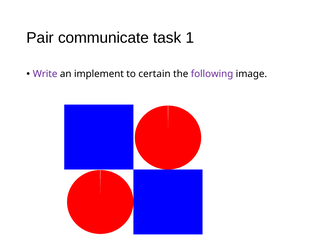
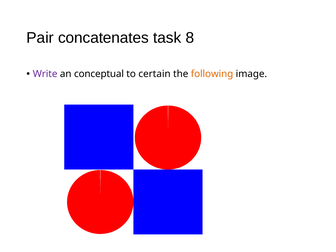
communicate: communicate -> concatenates
1: 1 -> 8
implement: implement -> conceptual
following colour: purple -> orange
